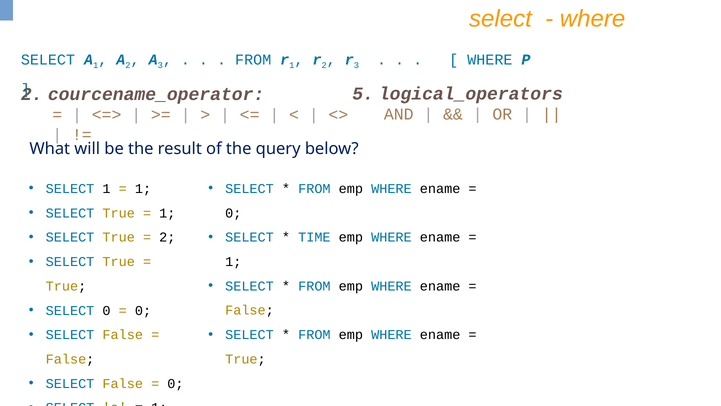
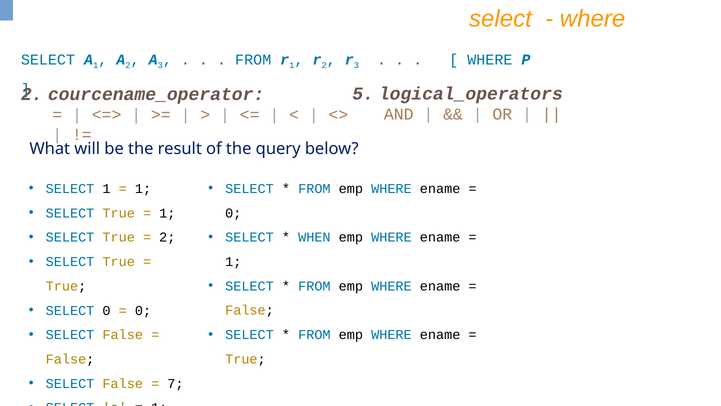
TIME: TIME -> WHEN
0 at (175, 383): 0 -> 7
